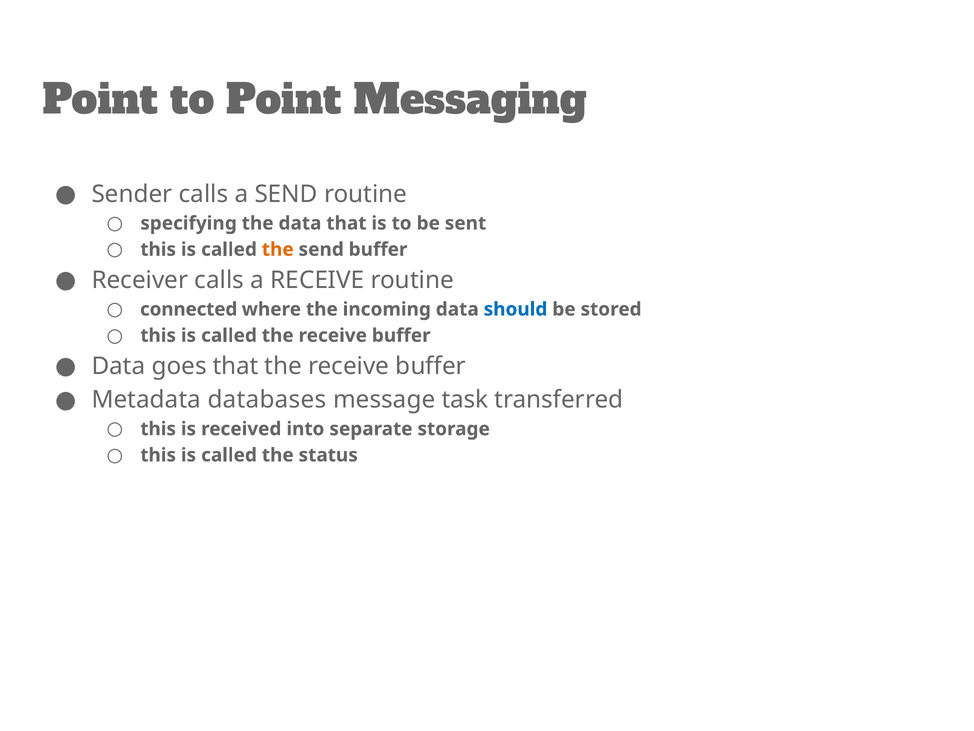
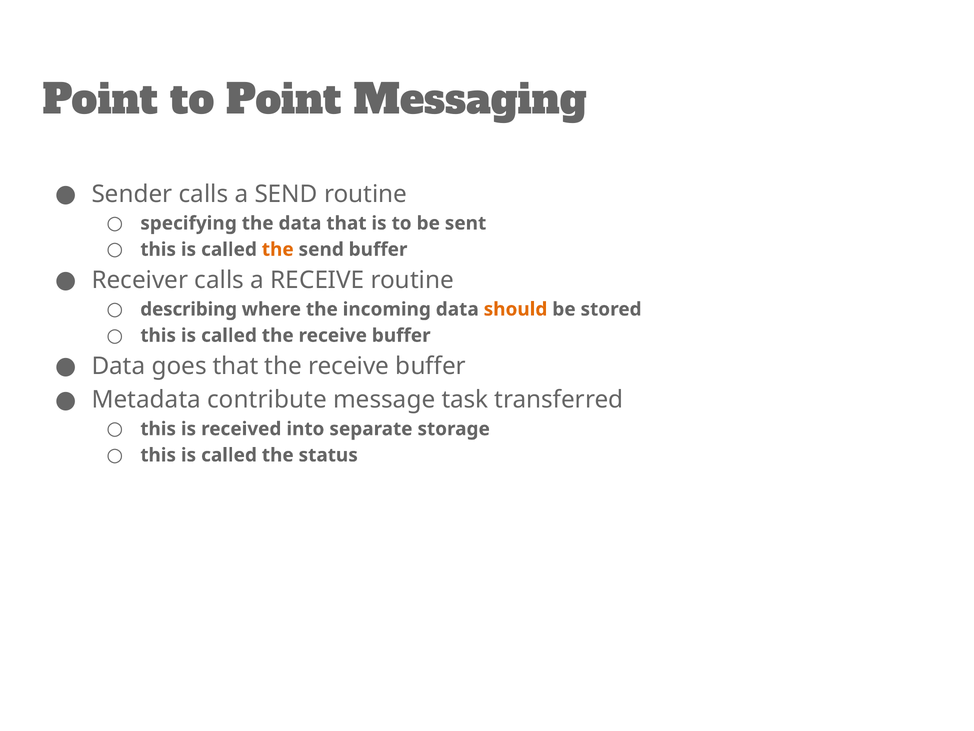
connected: connected -> describing
should colour: blue -> orange
databases: databases -> contribute
